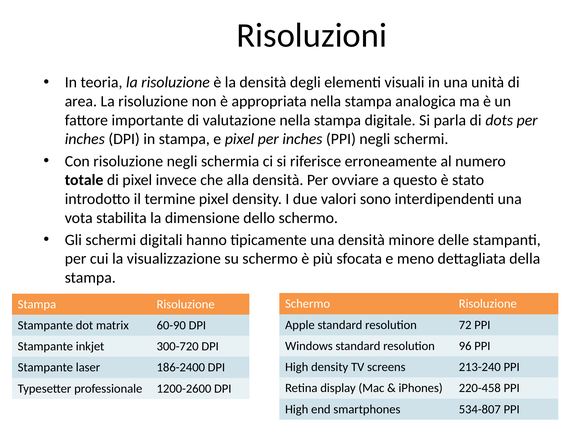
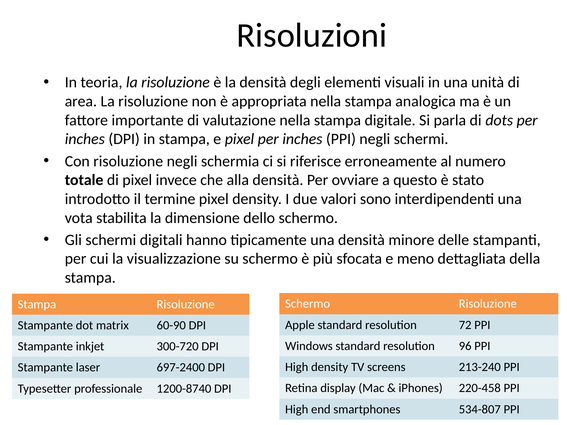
186-2400: 186-2400 -> 697-2400
1200-2600: 1200-2600 -> 1200-8740
